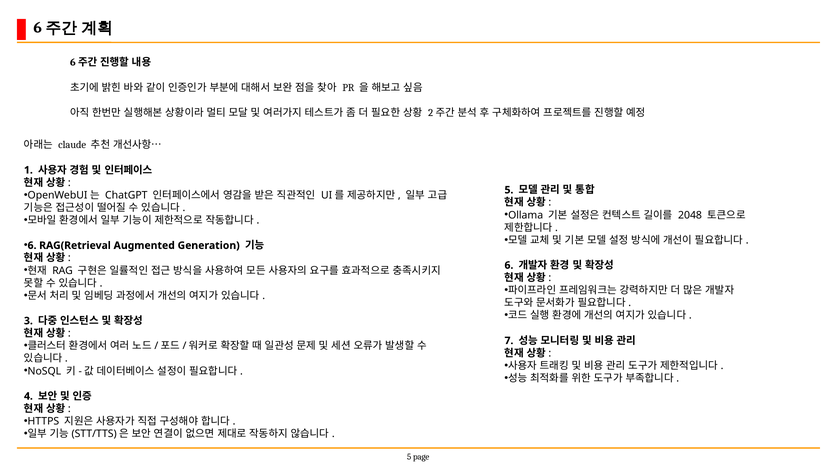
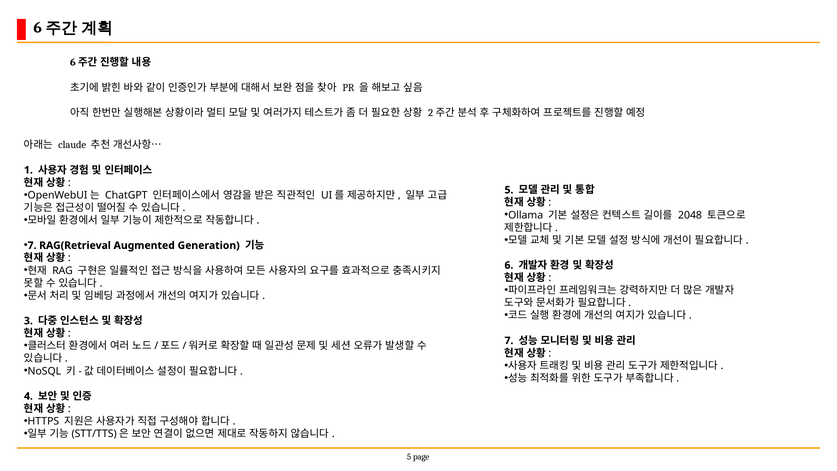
6 at (32, 245): 6 -> 7
